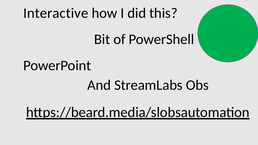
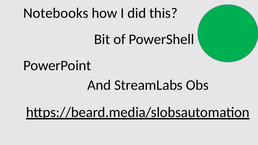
Interactive: Interactive -> Notebooks
